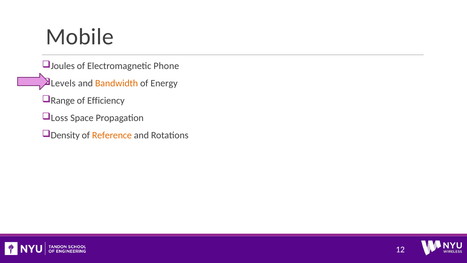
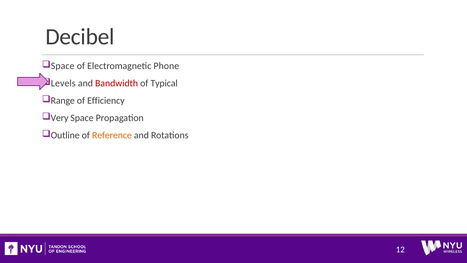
Mobile: Mobile -> Decibel
Joules at (63, 66): Joules -> Space
Bandwidth colour: orange -> red
Energy: Energy -> Typical
Loss: Loss -> Very
Density: Density -> Outline
